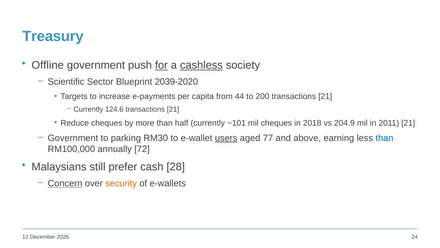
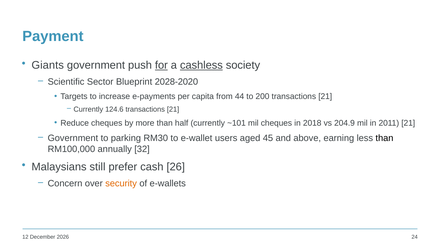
Treasury: Treasury -> Payment
Offline: Offline -> Giants
2039-2020: 2039-2020 -> 2028-2020
users underline: present -> none
77: 77 -> 45
than at (384, 138) colour: blue -> black
72: 72 -> 32
28: 28 -> 26
Concern underline: present -> none
